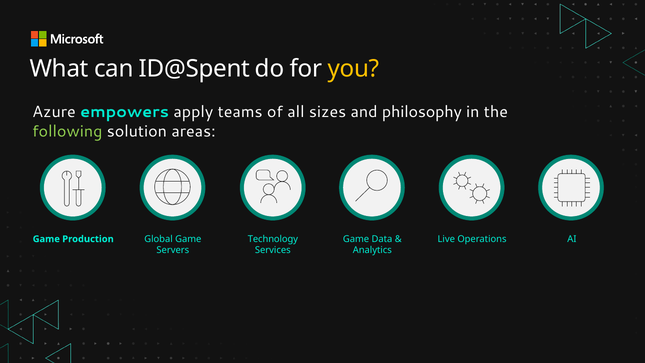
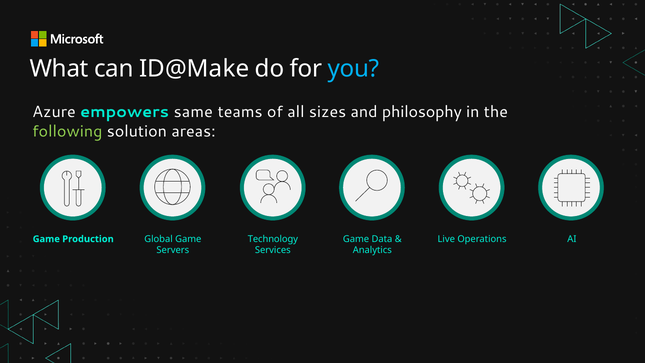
ID@Spent: ID@Spent -> ID@Make
you colour: yellow -> light blue
apply: apply -> same
